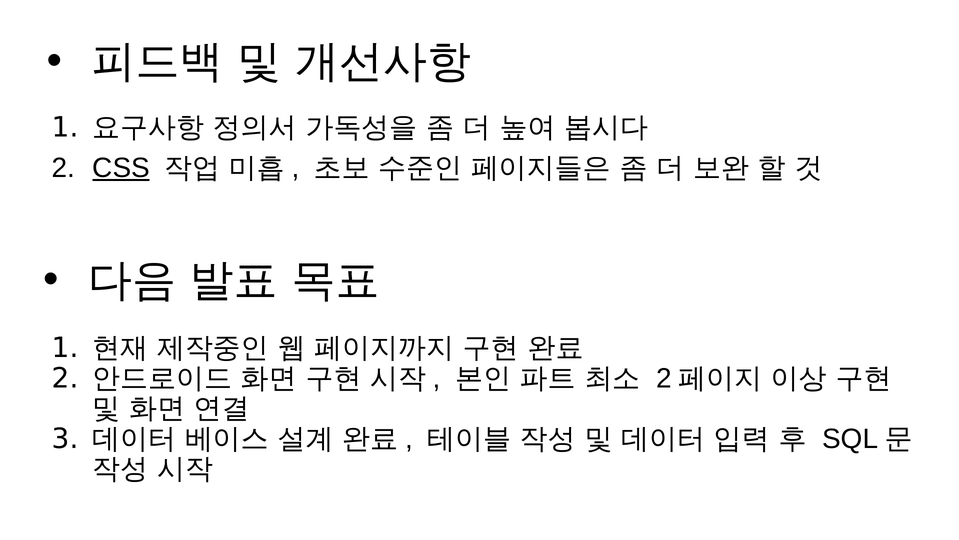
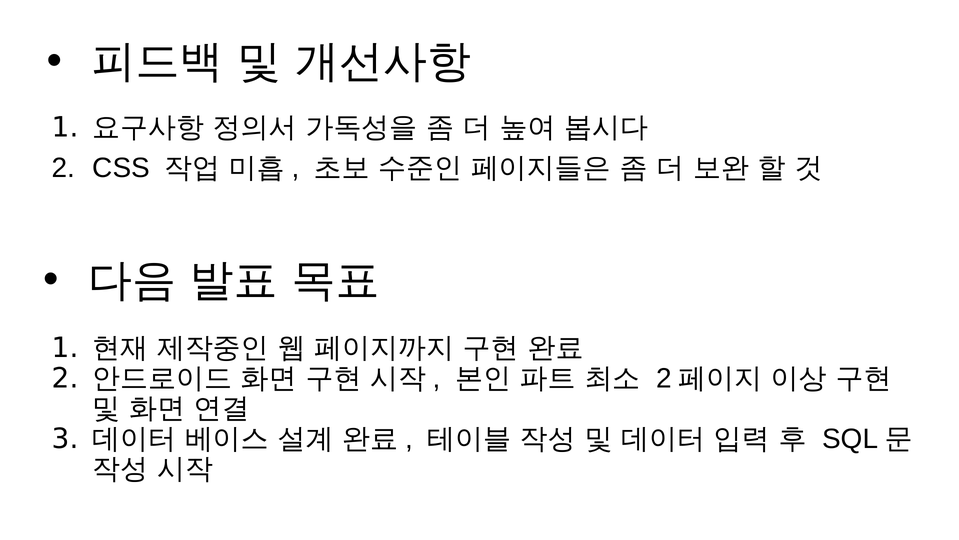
CSS underline: present -> none
